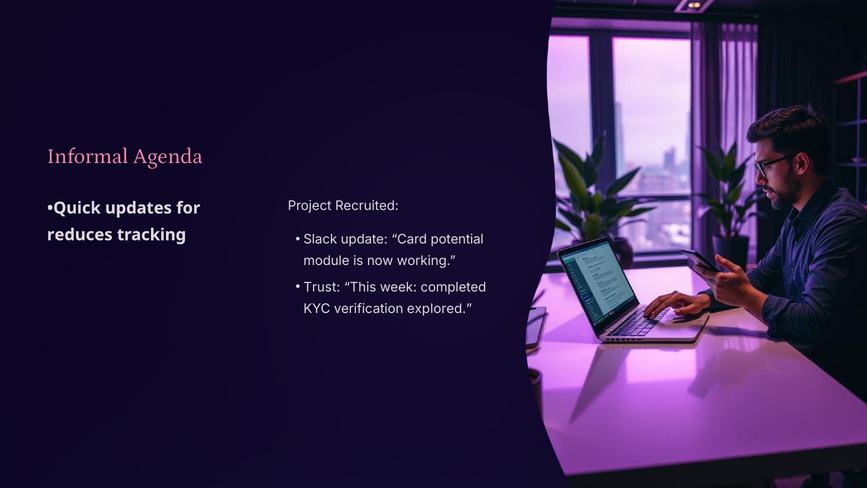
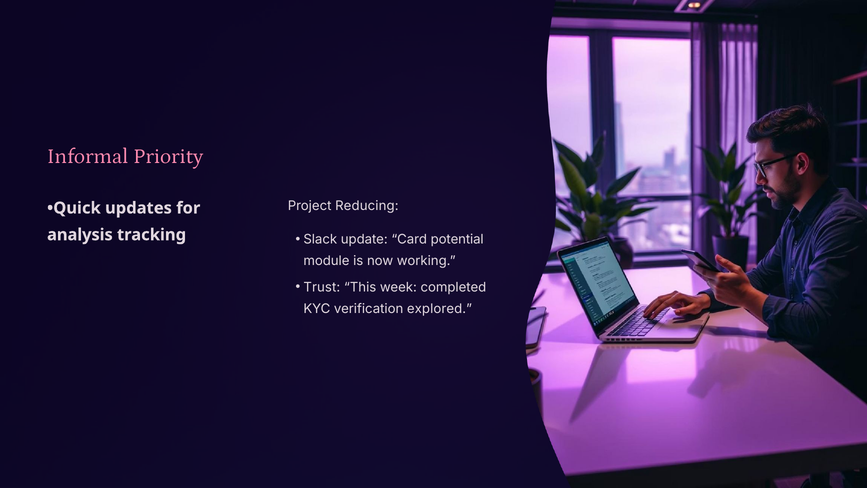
Agenda: Agenda -> Priority
Recruited: Recruited -> Reducing
reduces: reduces -> analysis
